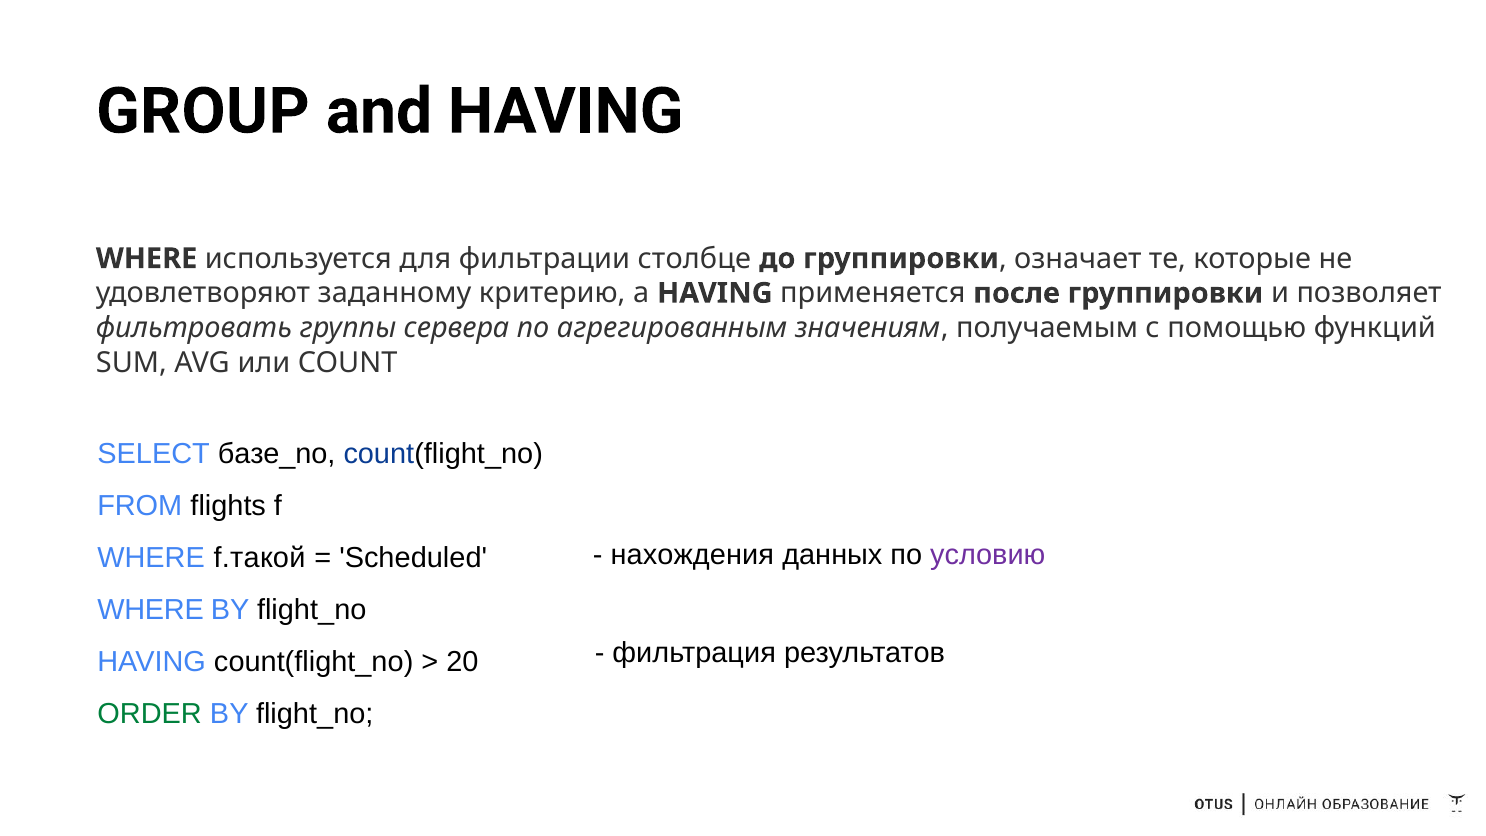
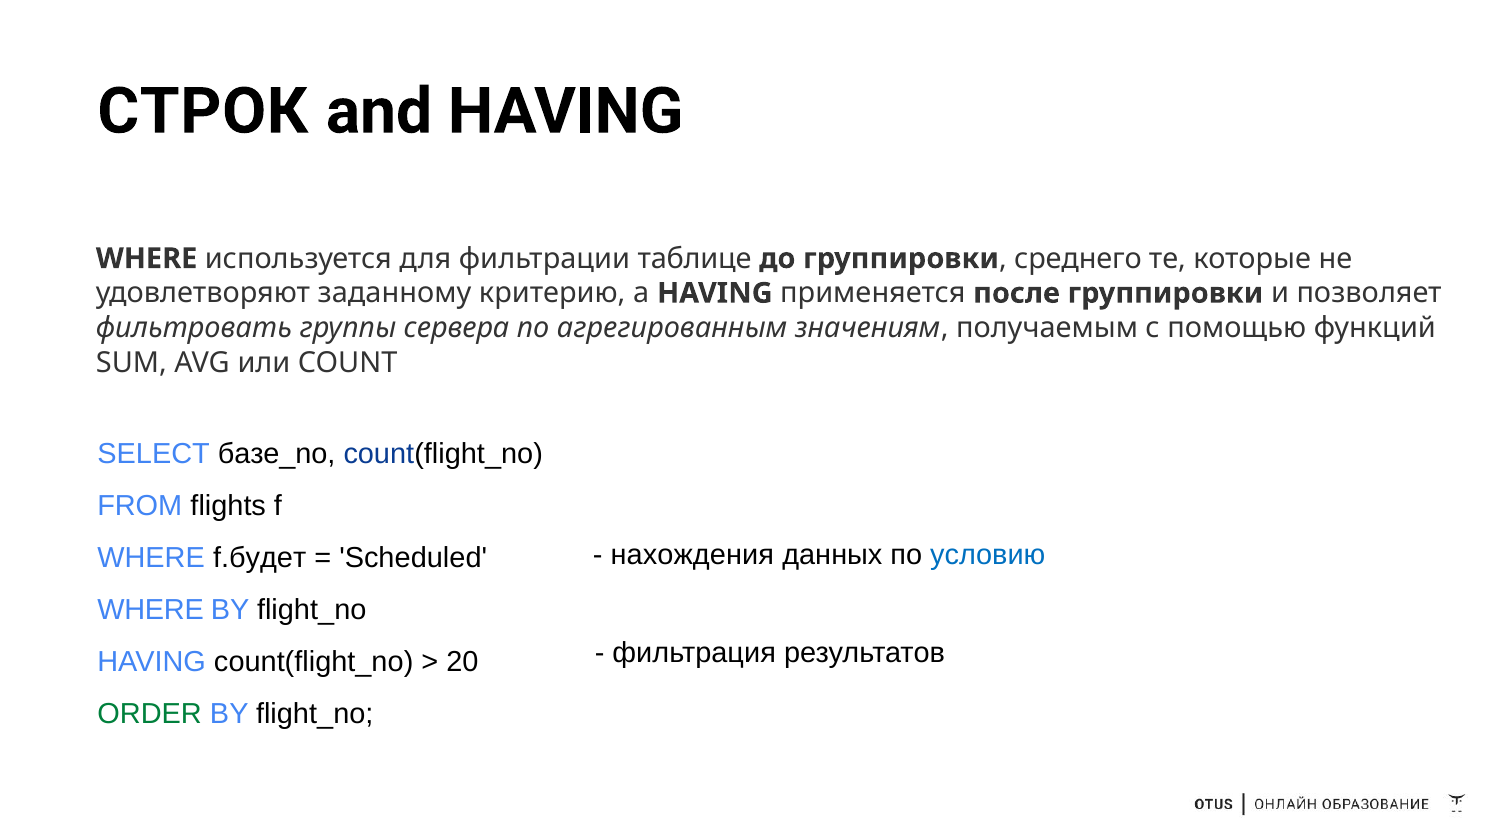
GROUP: GROUP -> СТРОК
столбце: столбце -> таблице
означает: означает -> среднего
условию colour: purple -> blue
f.такой: f.такой -> f.будет
